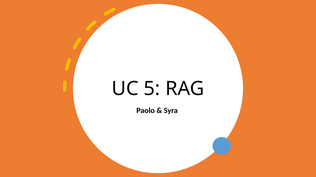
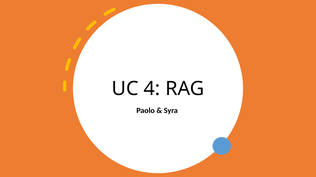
5: 5 -> 4
